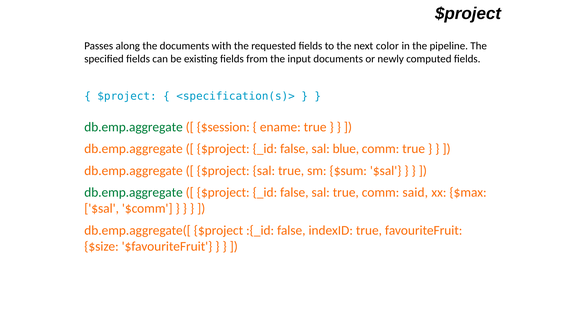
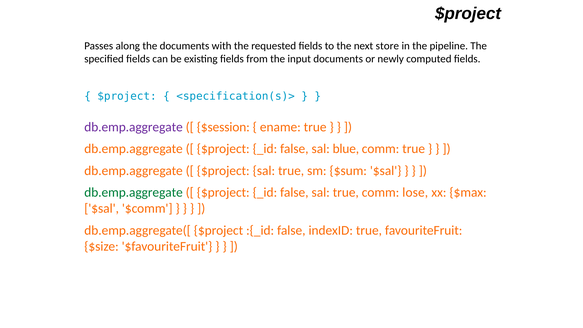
color: color -> store
db.emp.aggregate at (134, 127) colour: green -> purple
said: said -> lose
